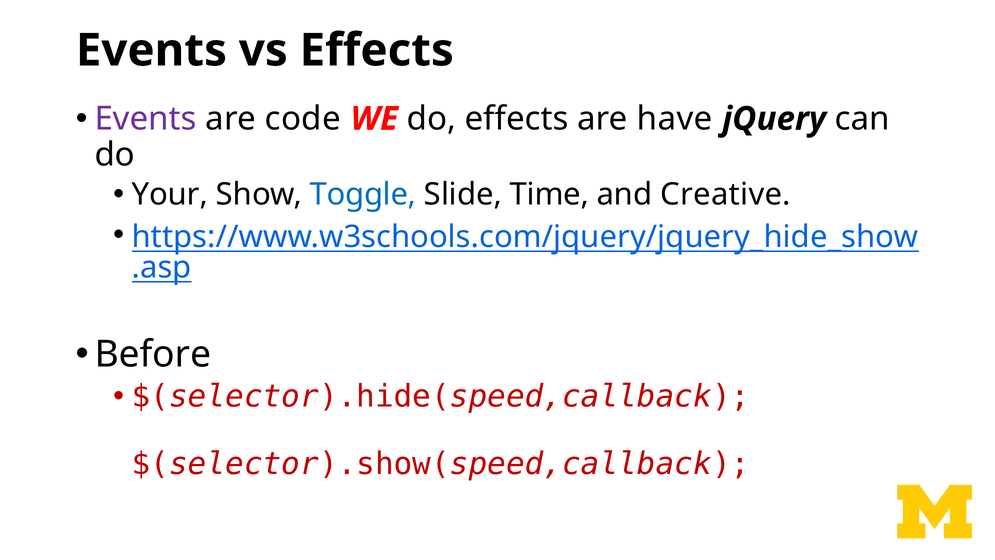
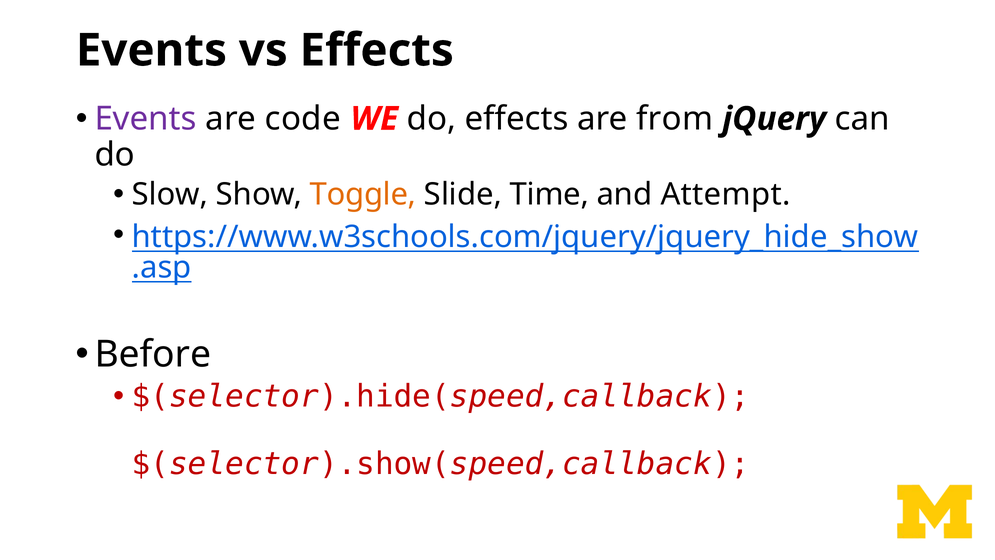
have: have -> from
Your: Your -> Slow
Toggle colour: blue -> orange
Creative: Creative -> Attempt
